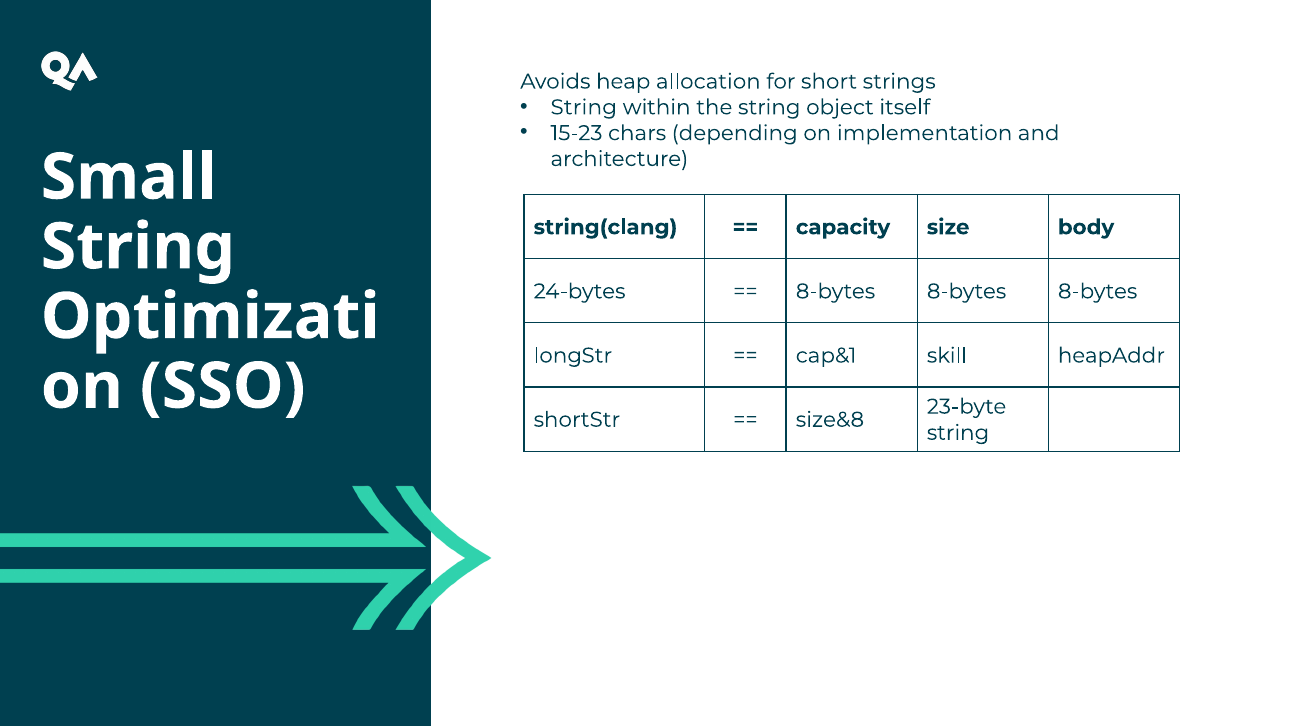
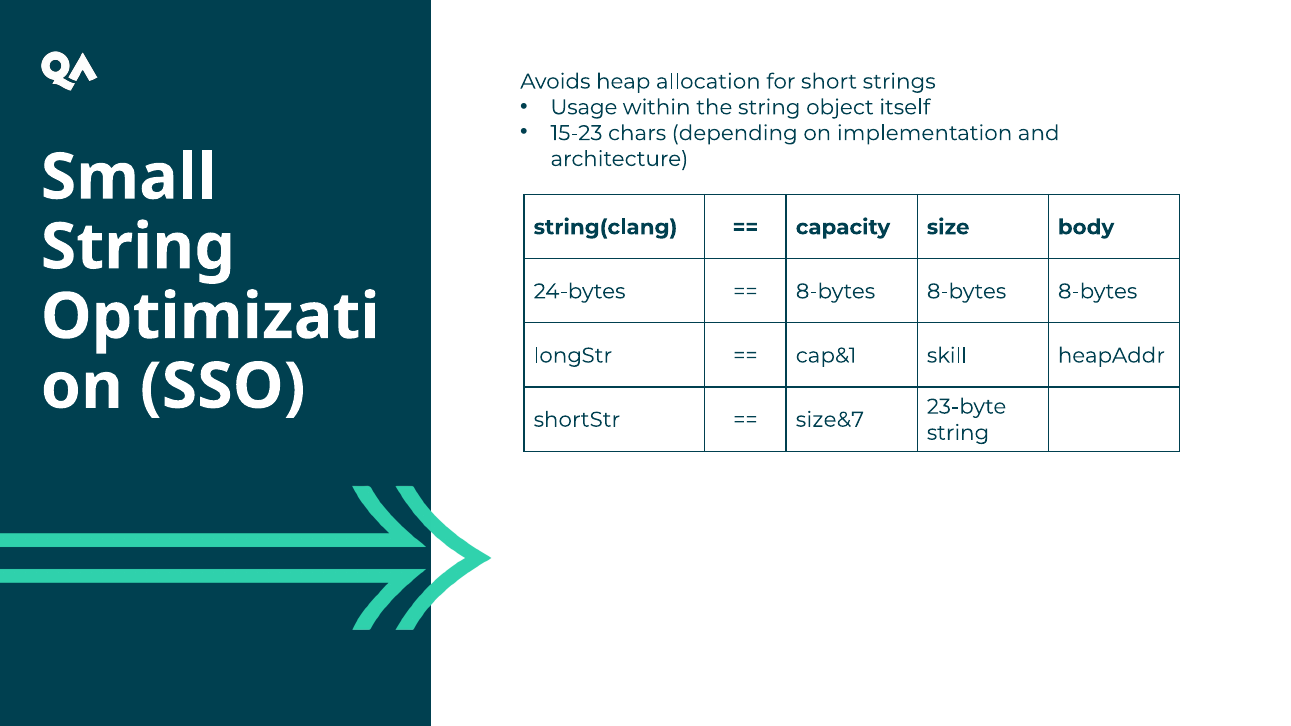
String at (584, 107): String -> Usage
size&8: size&8 -> size&7
